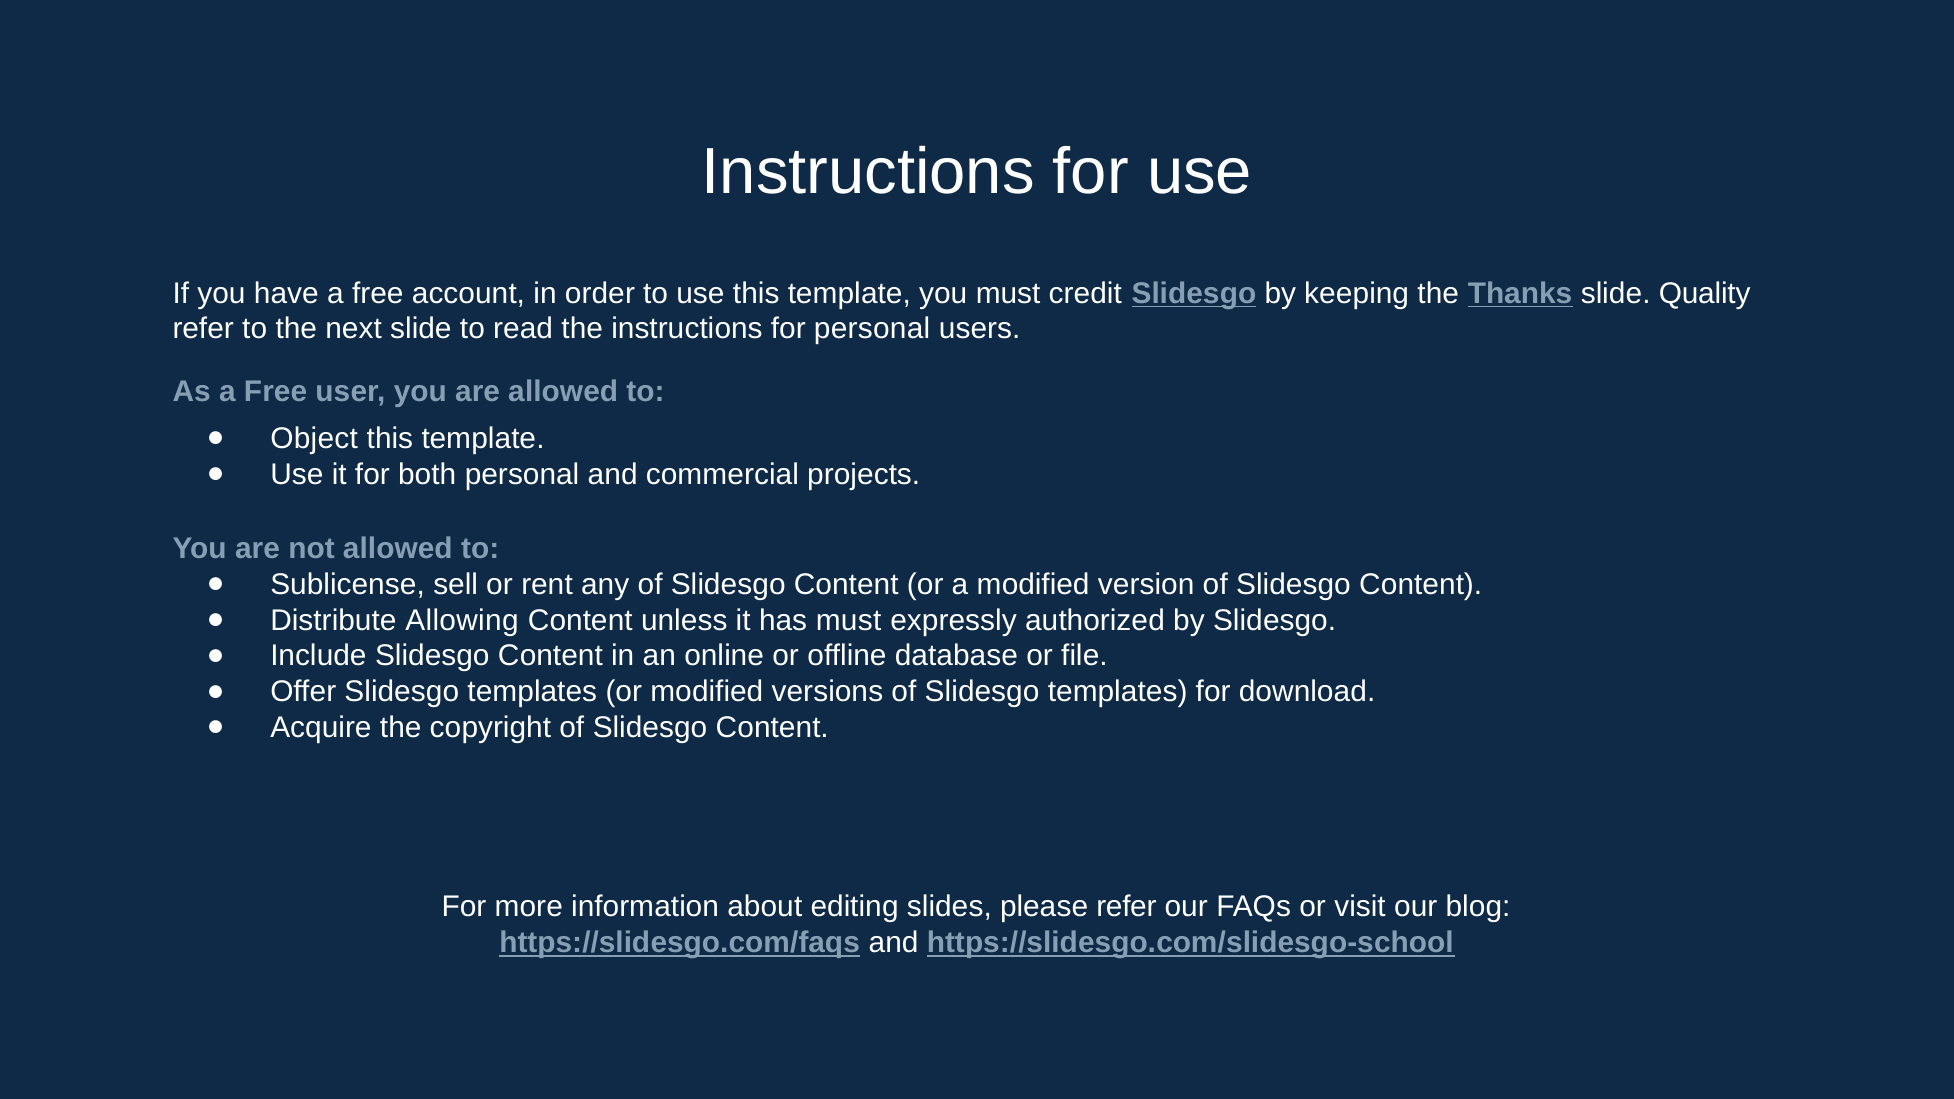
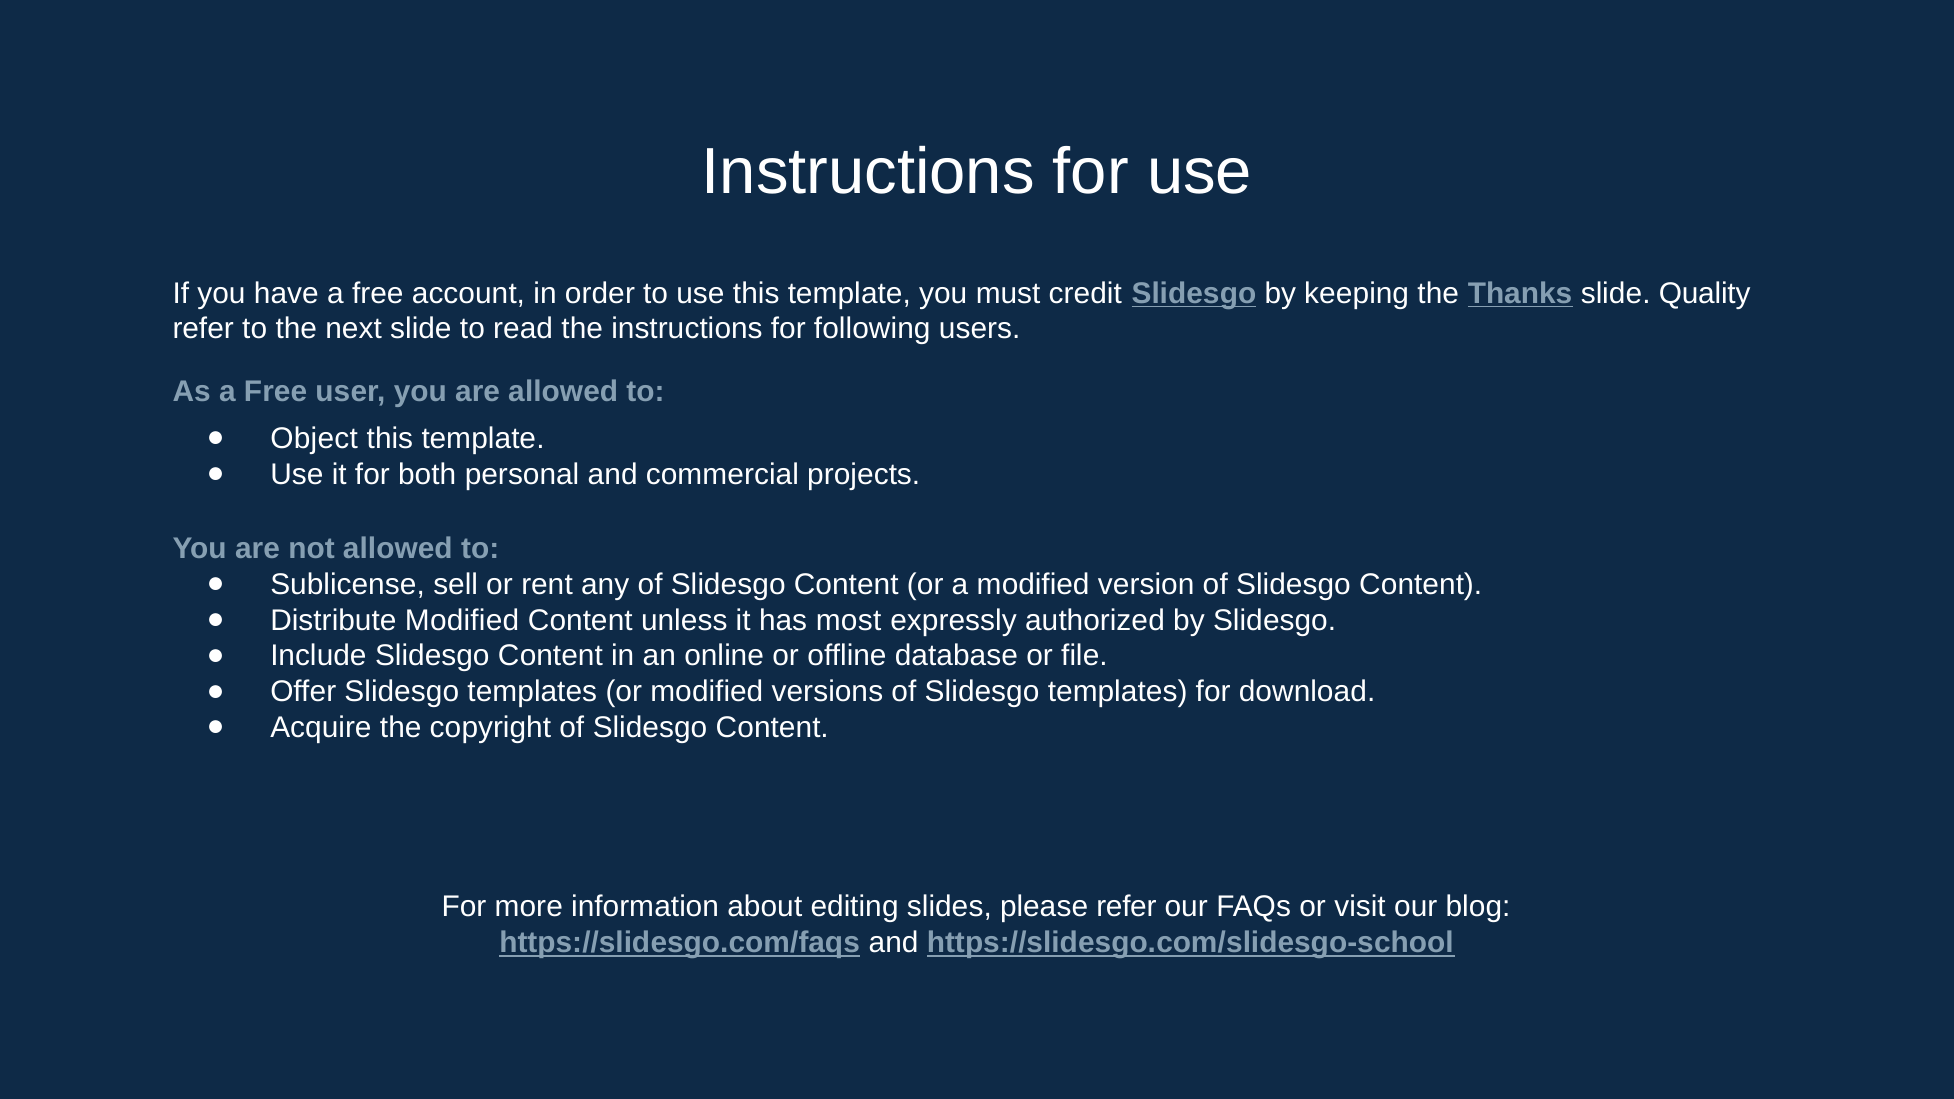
for personal: personal -> following
Distribute Allowing: Allowing -> Modified
has must: must -> most
